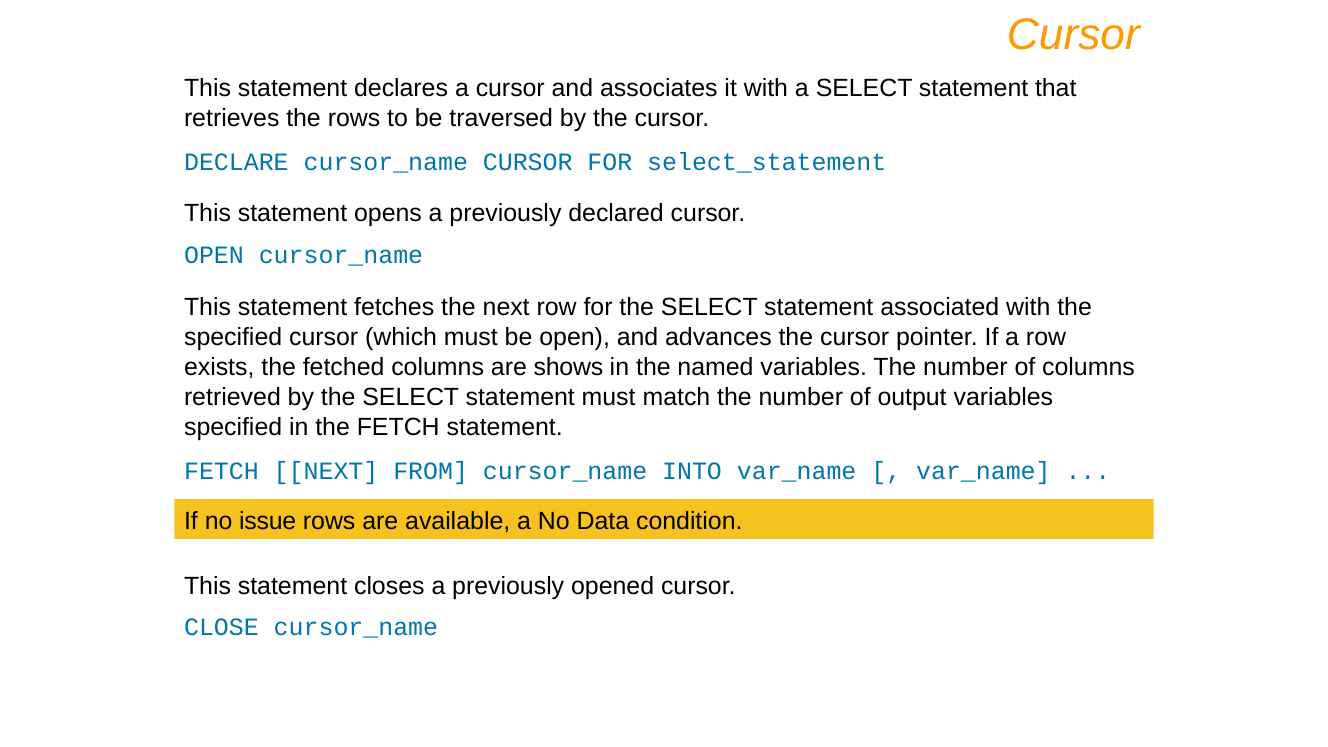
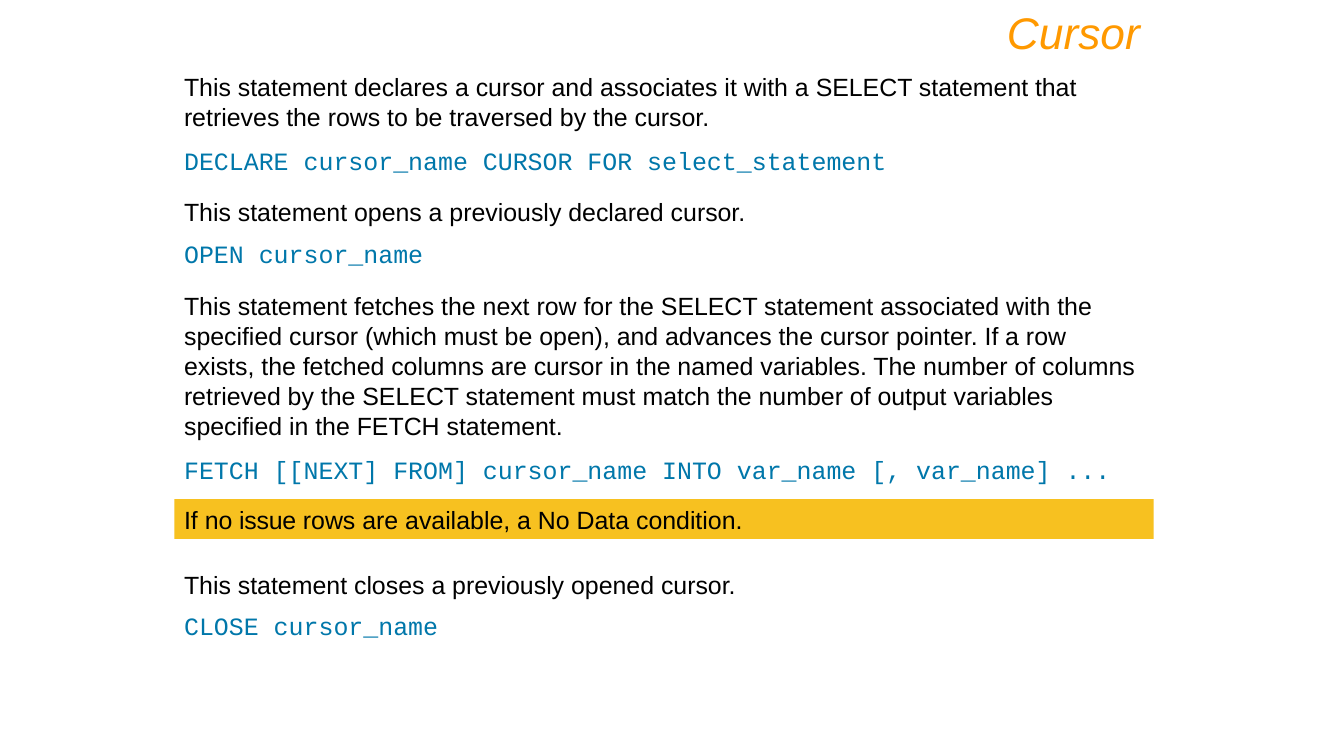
are shows: shows -> cursor
